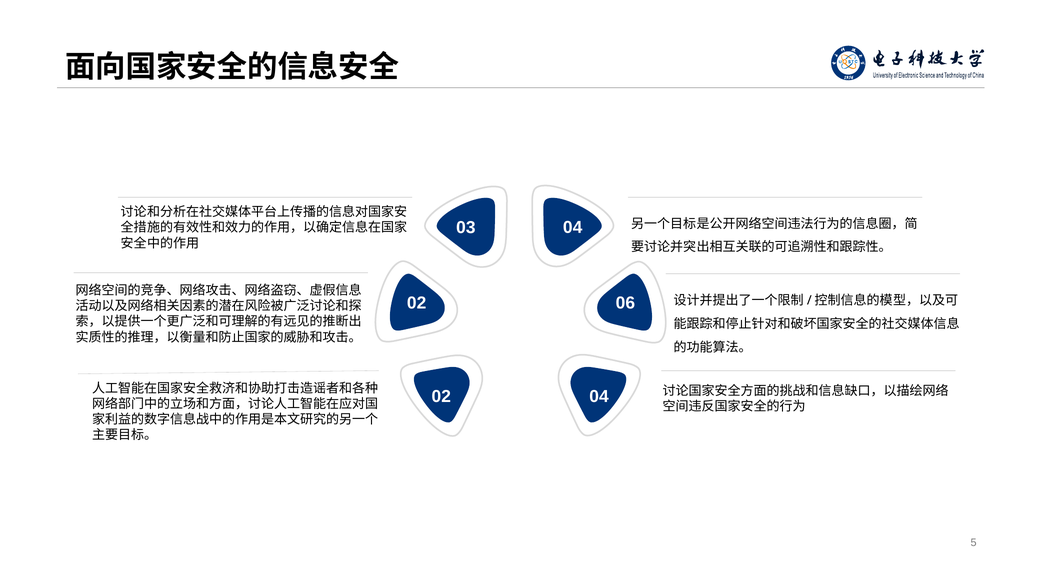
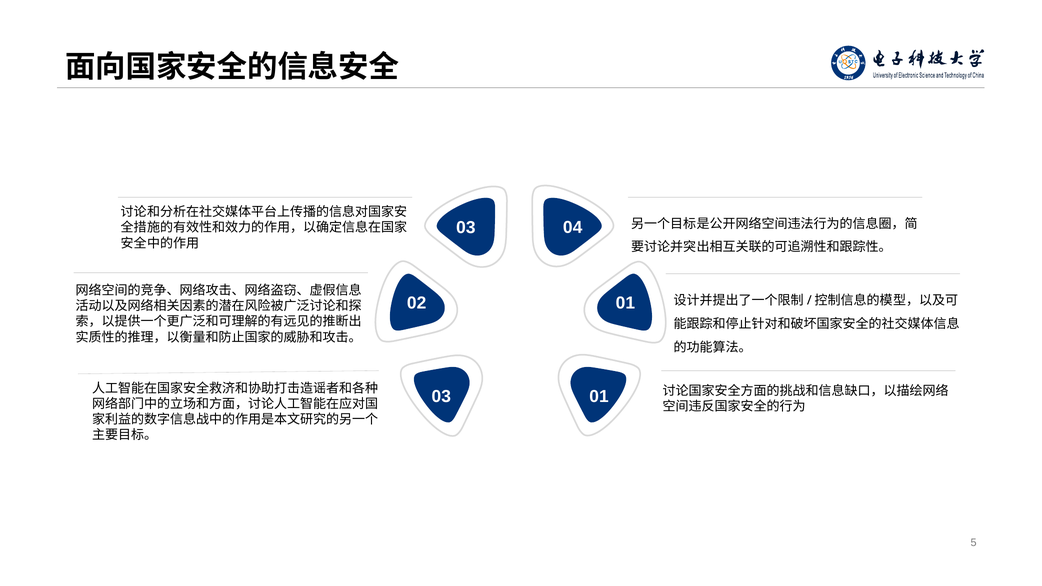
6 at (630, 303): 6 -> 1
2 at (446, 397): 2 -> 3
4 at (604, 397): 4 -> 1
